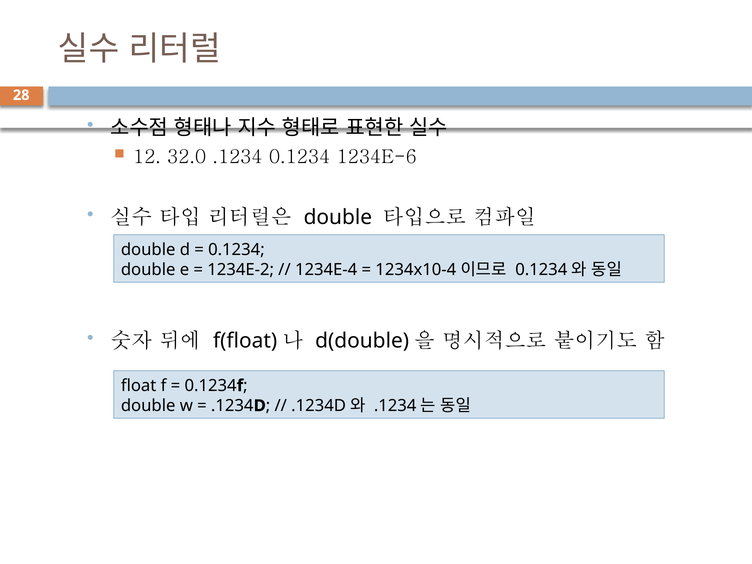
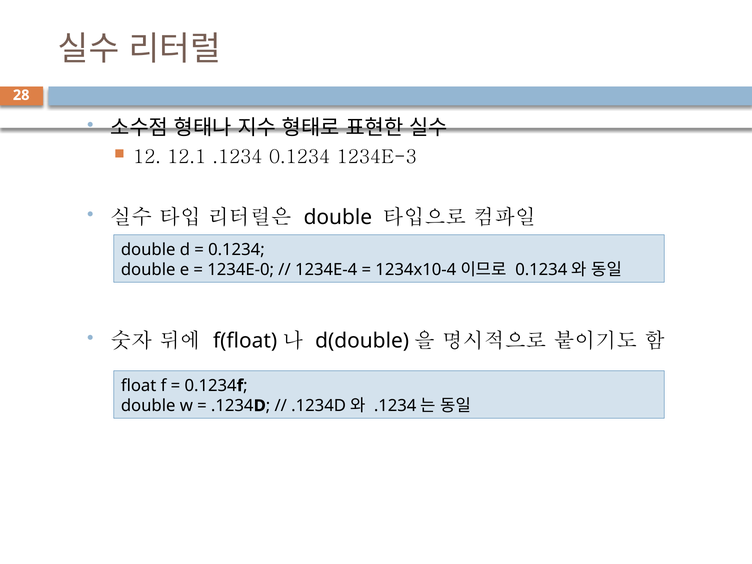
32.0: 32.0 -> 12.1
1234E-6: 1234E-6 -> 1234E-3
1234E-2: 1234E-2 -> 1234E-0
